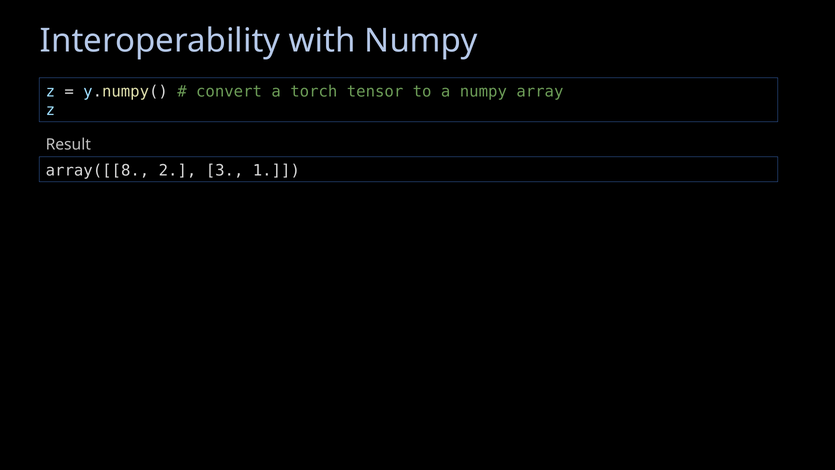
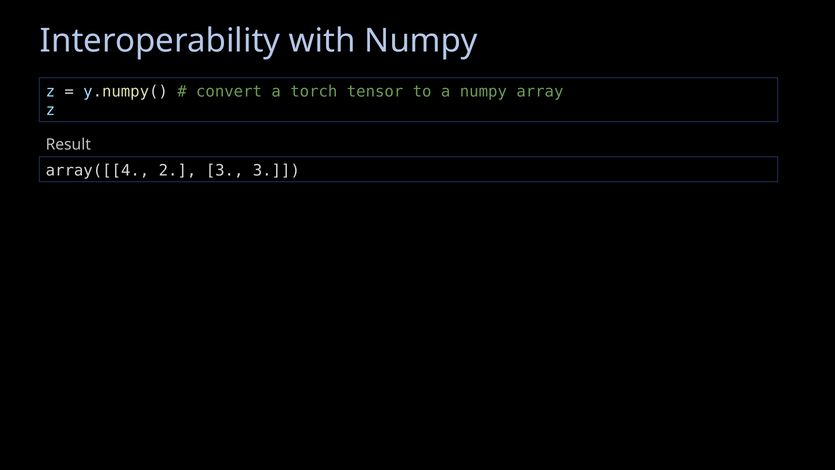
array([[8: array([[8 -> array([[4
3 1: 1 -> 3
